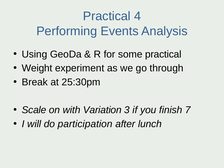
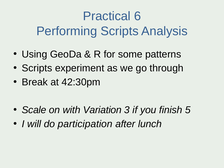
4: 4 -> 6
Performing Events: Events -> Scripts
some practical: practical -> patterns
Weight at (37, 68): Weight -> Scripts
25:30pm: 25:30pm -> 42:30pm
7: 7 -> 5
